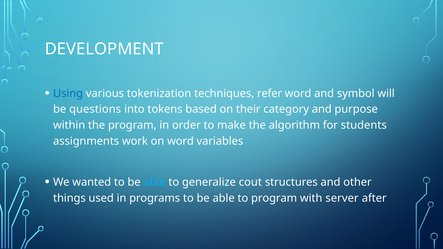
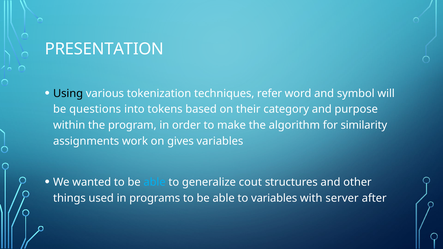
DEVELOPMENT: DEVELOPMENT -> PRESENTATION
Using colour: blue -> black
students: students -> similarity
on word: word -> gives
to program: program -> variables
